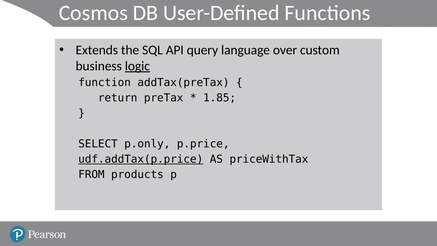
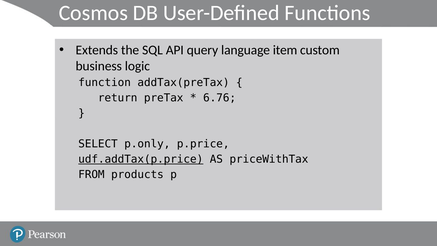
over: over -> item
logic underline: present -> none
1.85: 1.85 -> 6.76
